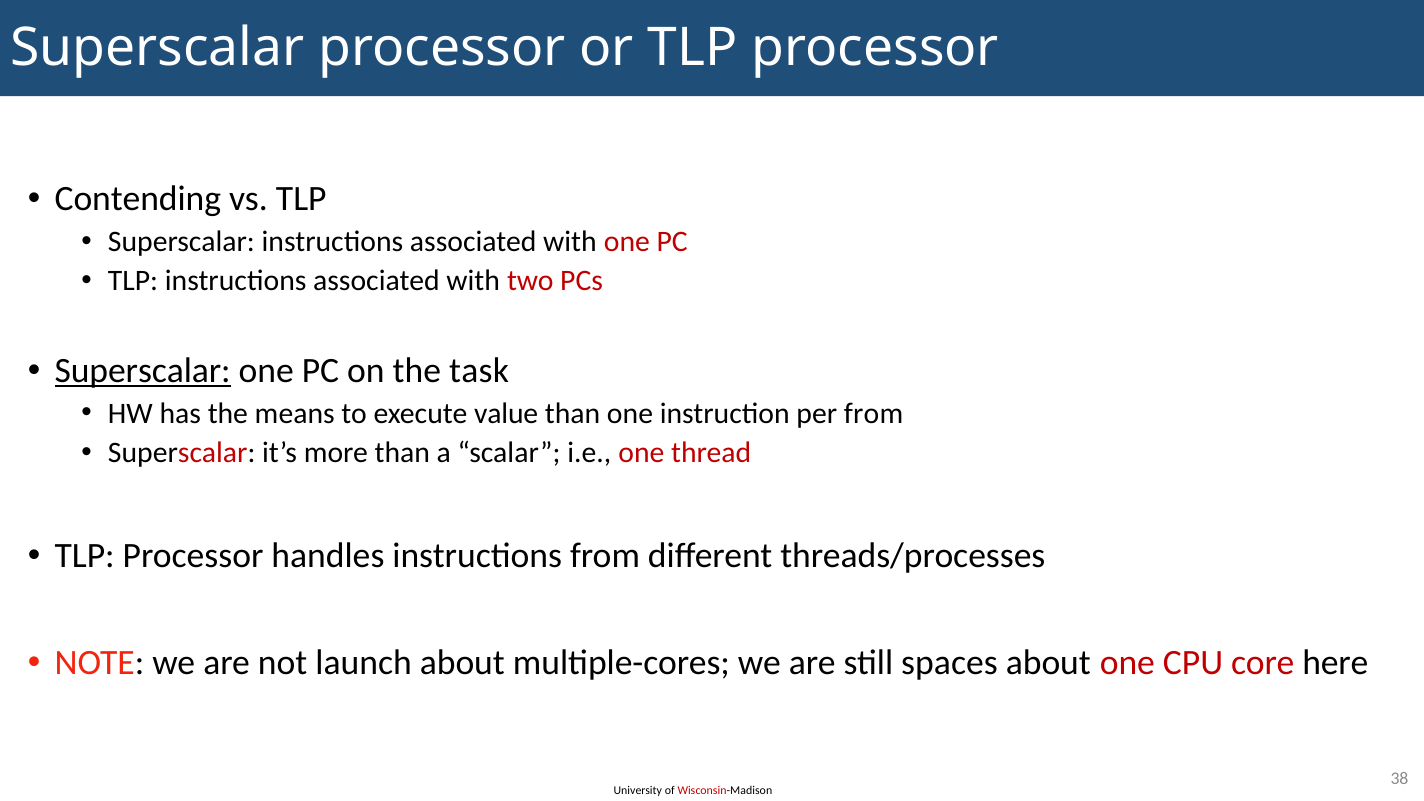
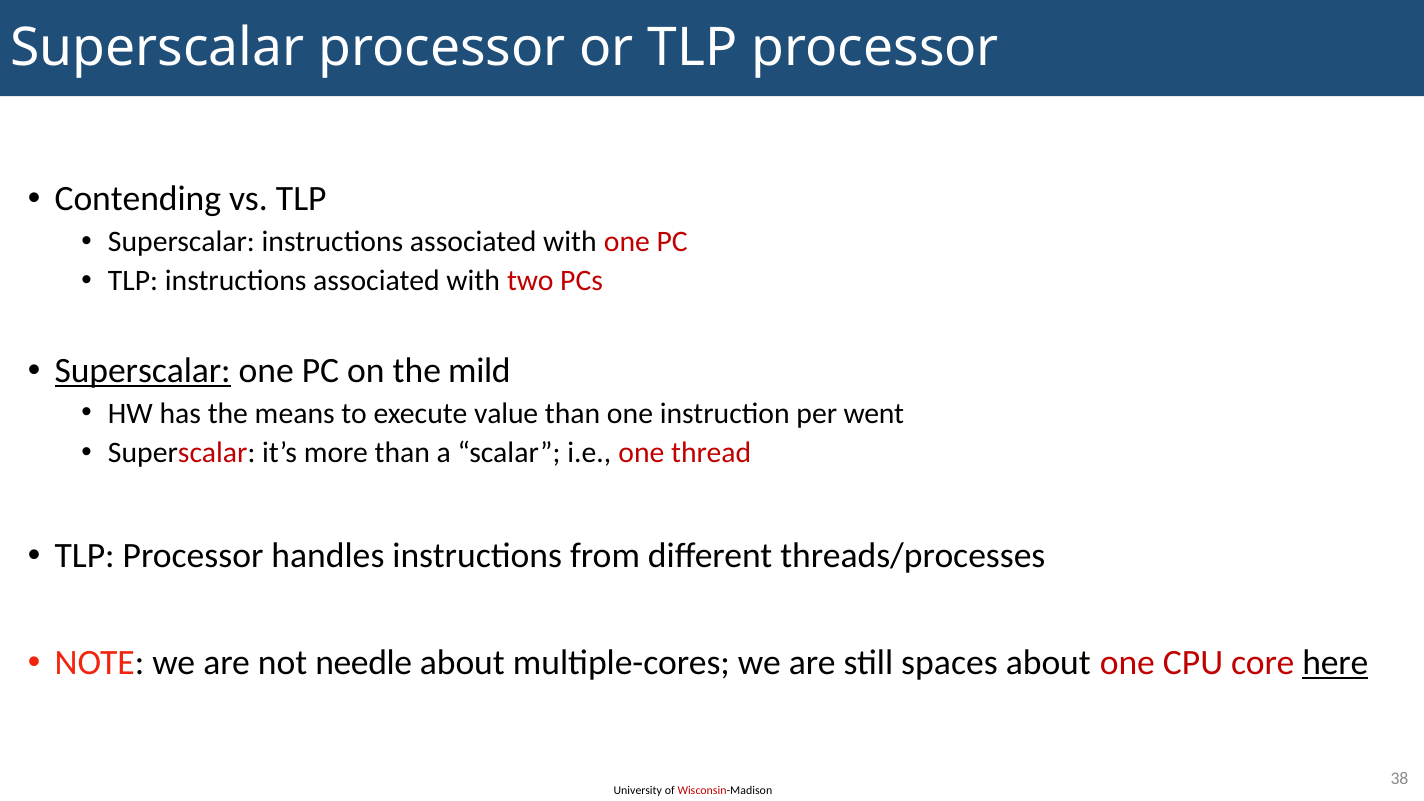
task: task -> mild
per from: from -> went
launch: launch -> needle
here underline: none -> present
